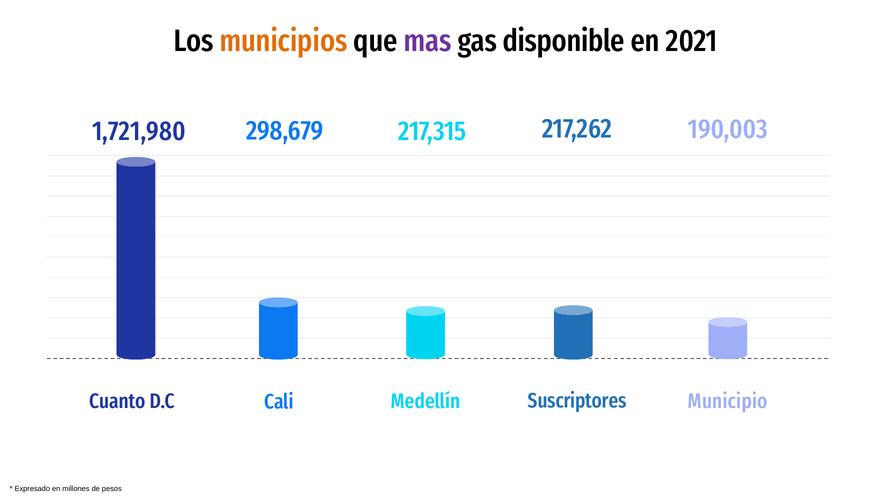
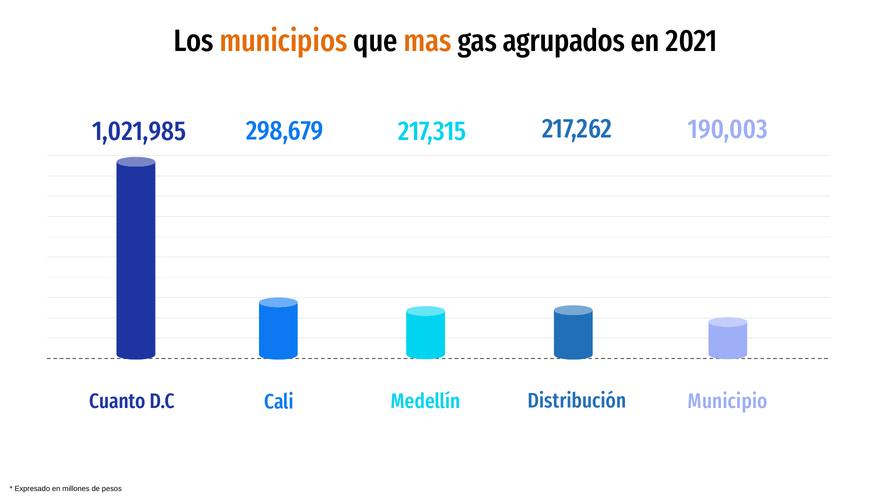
mas colour: purple -> orange
disponible: disponible -> agrupados
1,721,980: 1,721,980 -> 1,021,985
Suscriptores: Suscriptores -> Distribución
